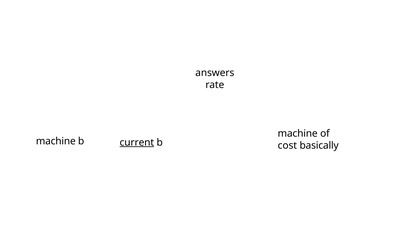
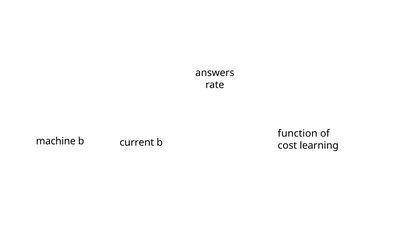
machine at (298, 133): machine -> function
current underline: present -> none
basically: basically -> learning
